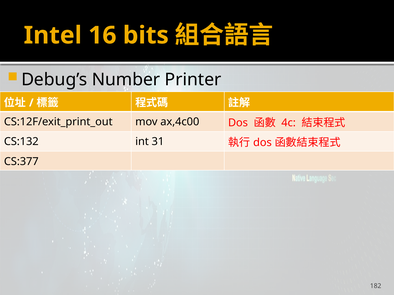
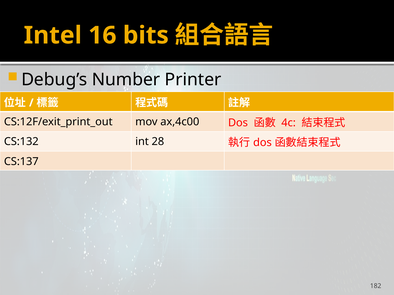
31: 31 -> 28
CS:377: CS:377 -> CS:137
